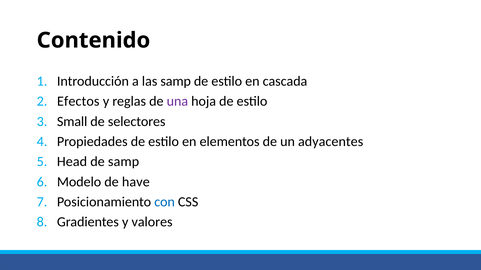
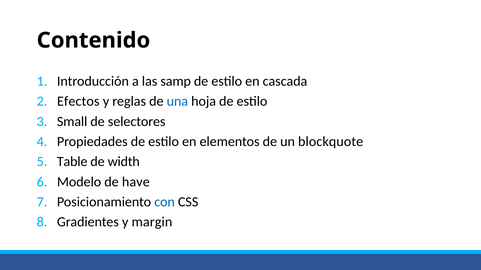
una colour: purple -> blue
adyacentes: adyacentes -> blockquote
Head: Head -> Table
de samp: samp -> width
valores: valores -> margin
